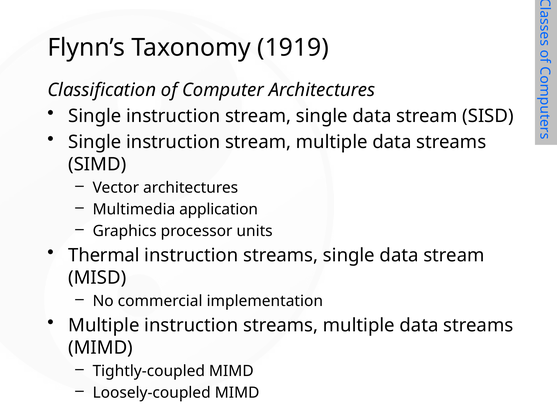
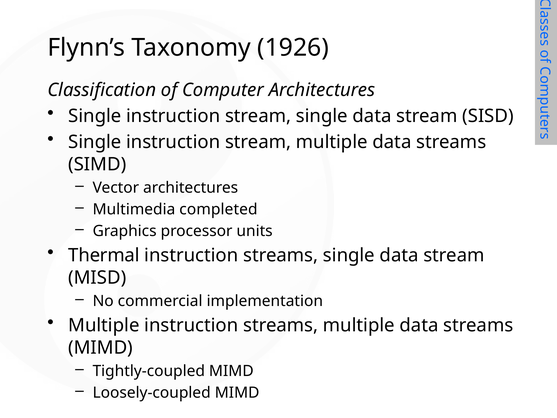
1919: 1919 -> 1926
application: application -> completed
